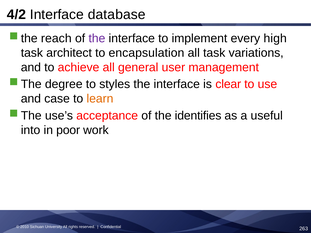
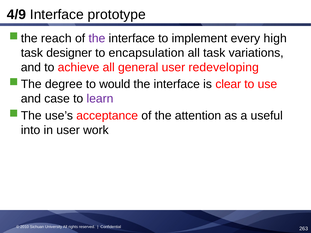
4/2: 4/2 -> 4/9
database: database -> prototype
architect: architect -> designer
management: management -> redeveloping
styles: styles -> would
learn colour: orange -> purple
identifies: identifies -> attention
in poor: poor -> user
